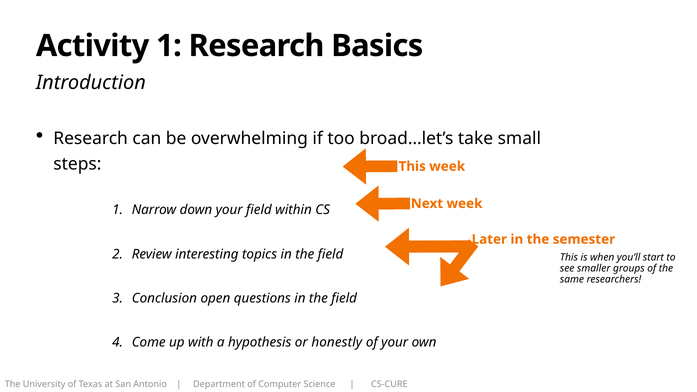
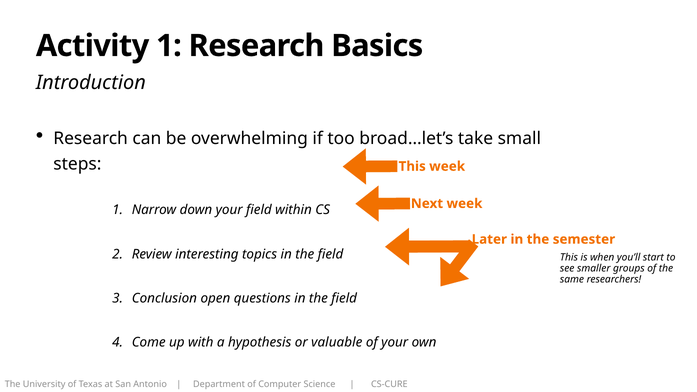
honestly: honestly -> valuable
